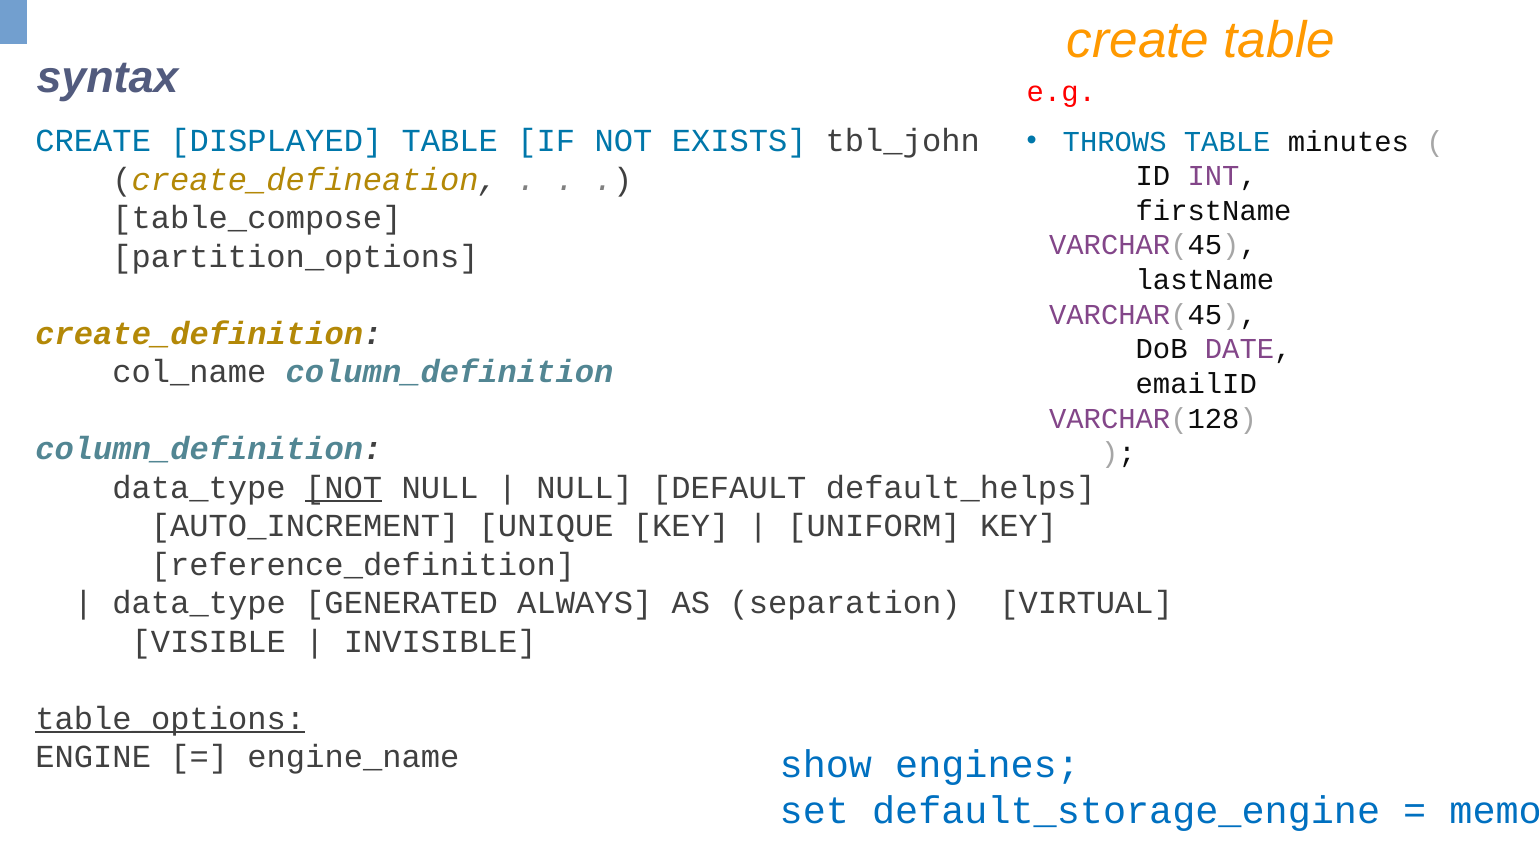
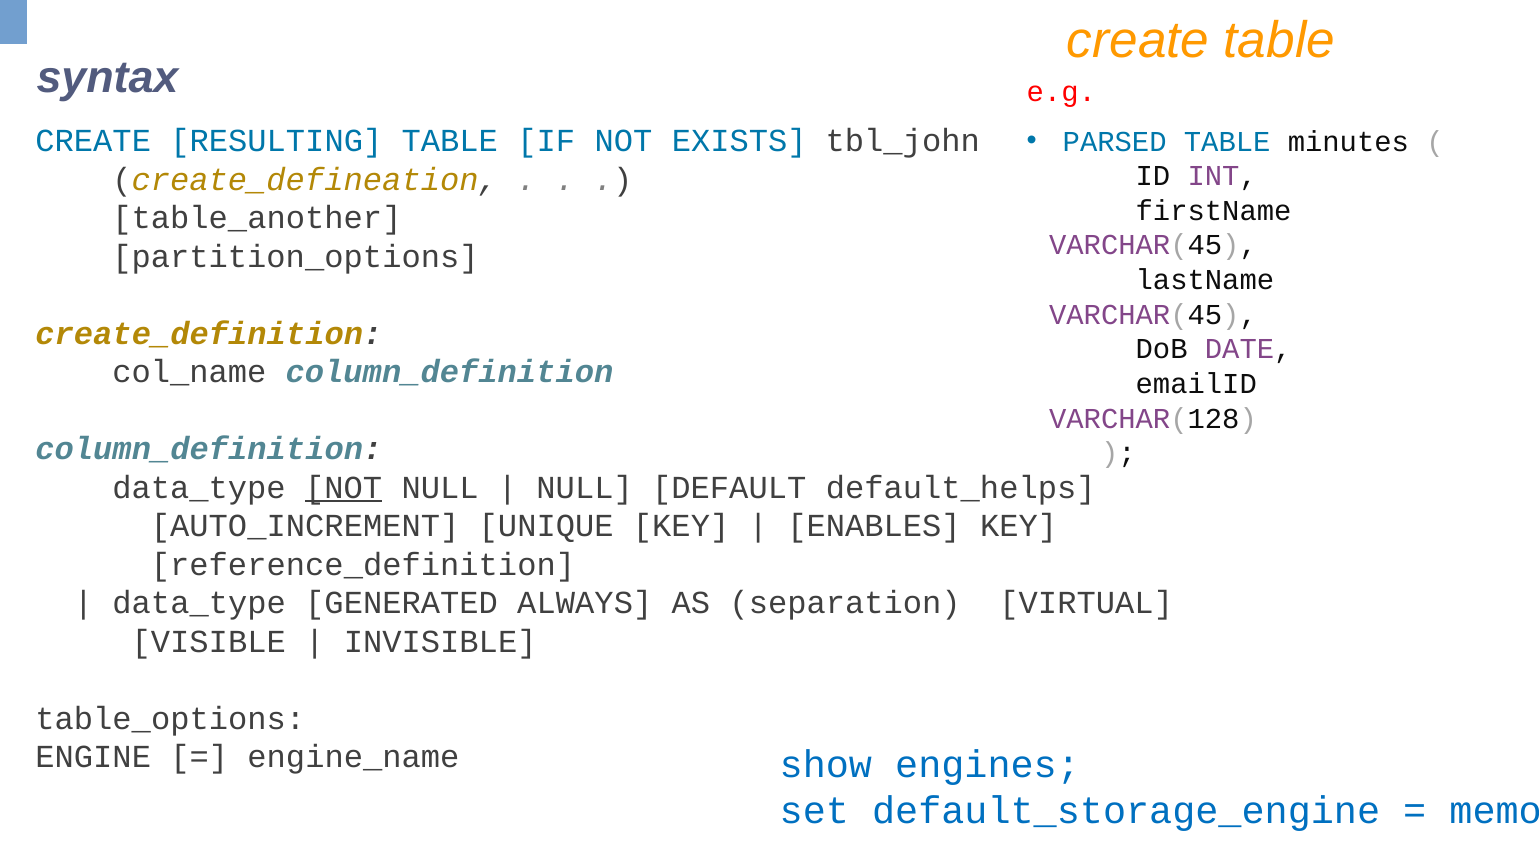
THROWS: THROWS -> PARSED
DISPLAYED: DISPLAYED -> RESULTING
table_compose: table_compose -> table_another
UNIFORM: UNIFORM -> ENABLES
table_options underline: present -> none
